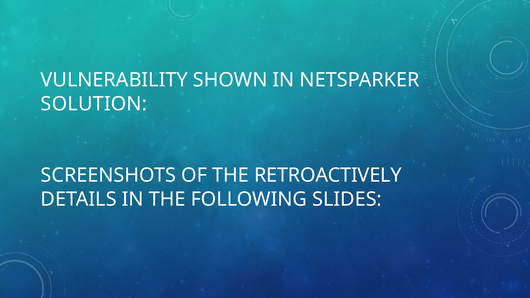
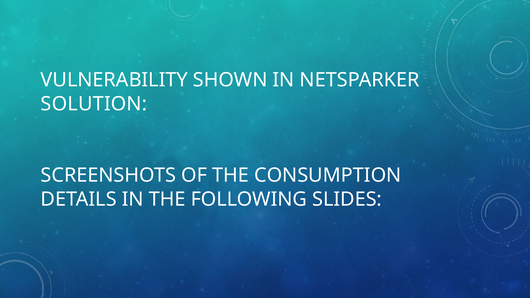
RETROACTIVELY: RETROACTIVELY -> CONSUMPTION
